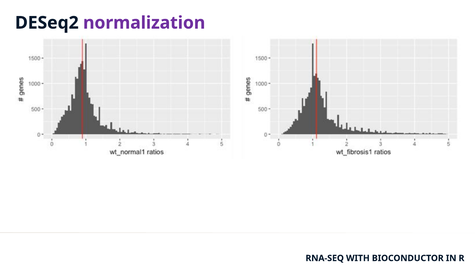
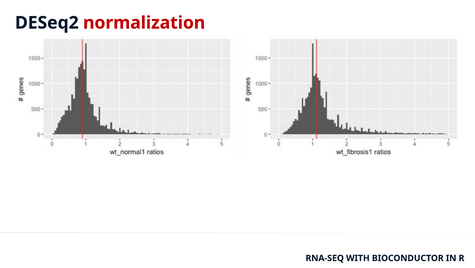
normalization colour: purple -> red
